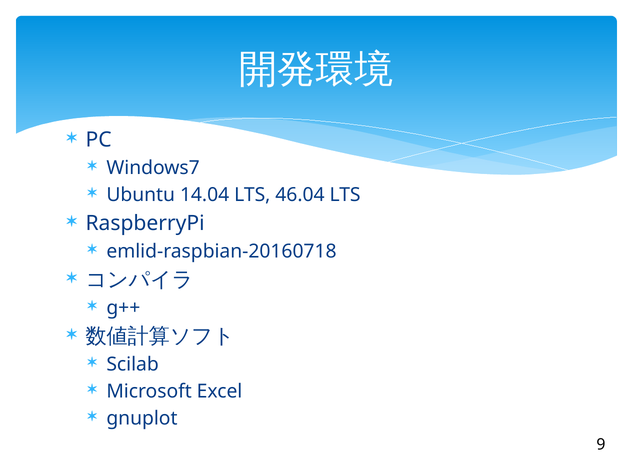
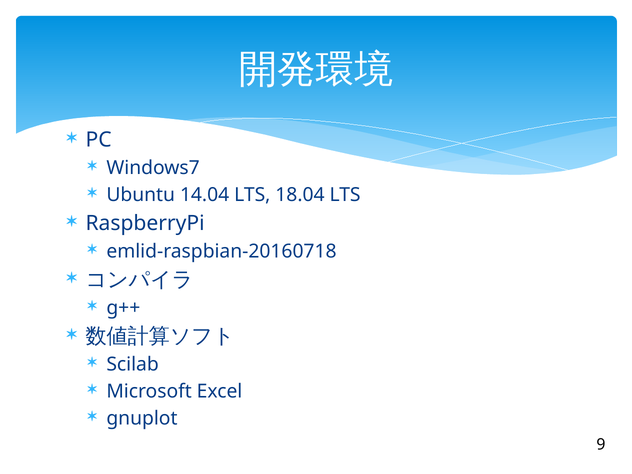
46.04: 46.04 -> 18.04
